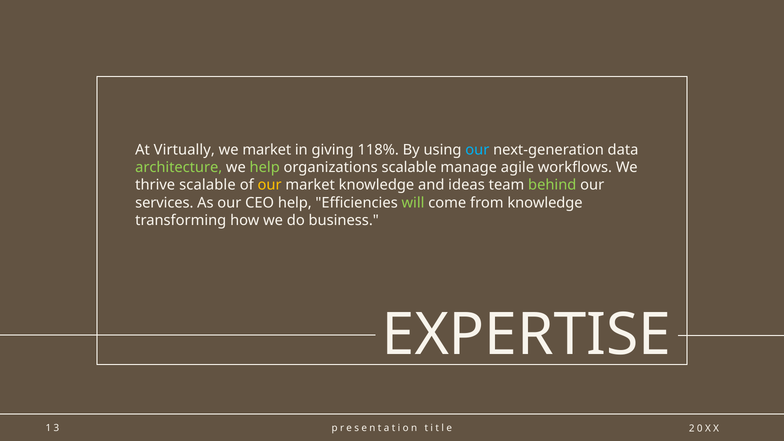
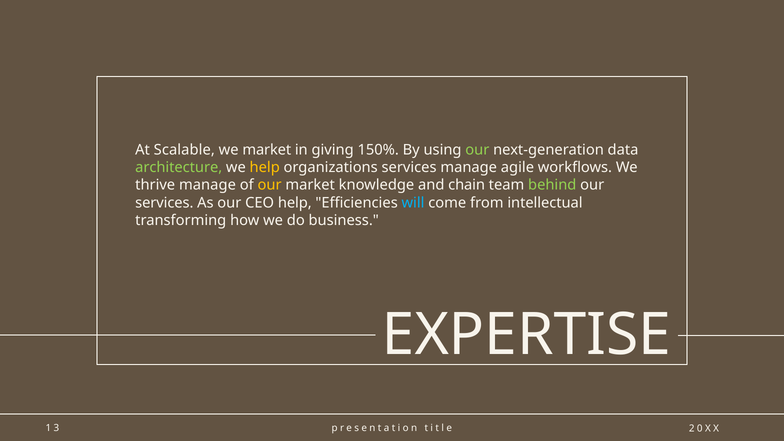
Virtually: Virtually -> Scalable
118%: 118% -> 150%
our at (477, 150) colour: light blue -> light green
help at (265, 167) colour: light green -> yellow
organizations scalable: scalable -> services
thrive scalable: scalable -> manage
ideas: ideas -> chain
will colour: light green -> light blue
from knowledge: knowledge -> intellectual
